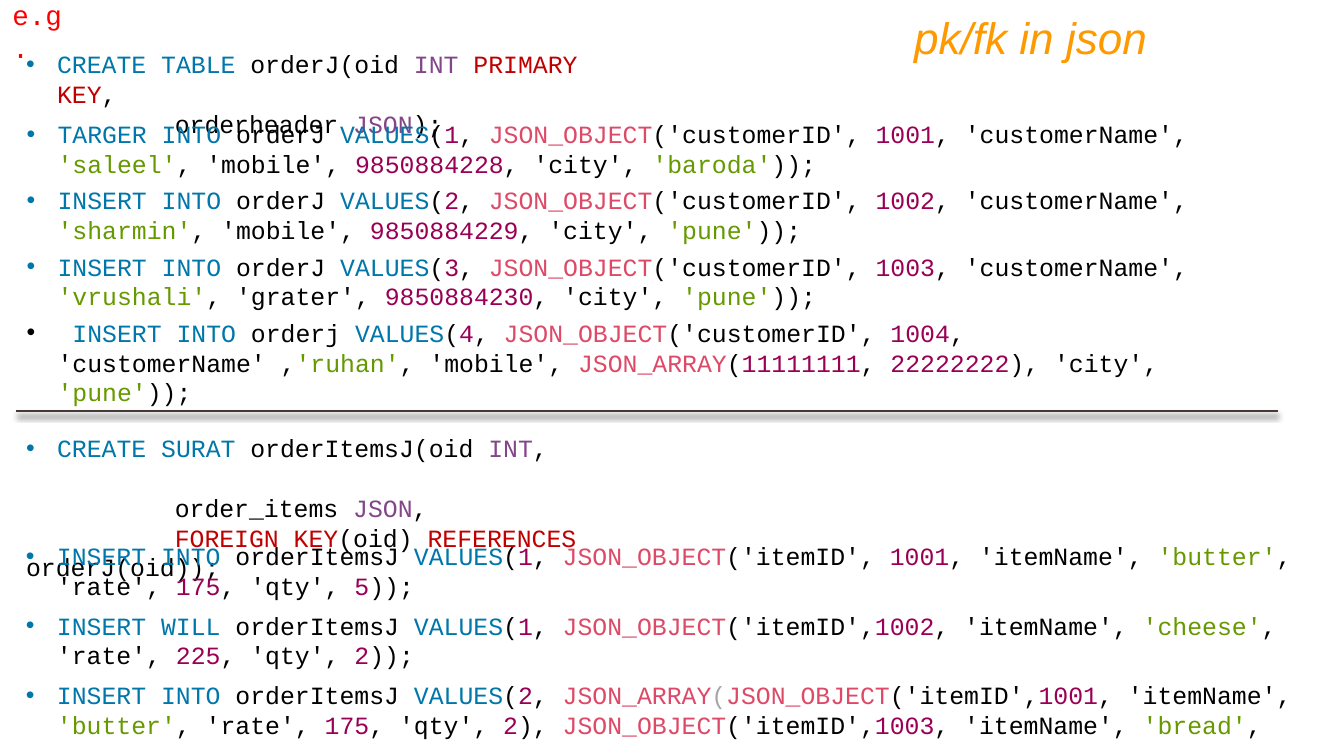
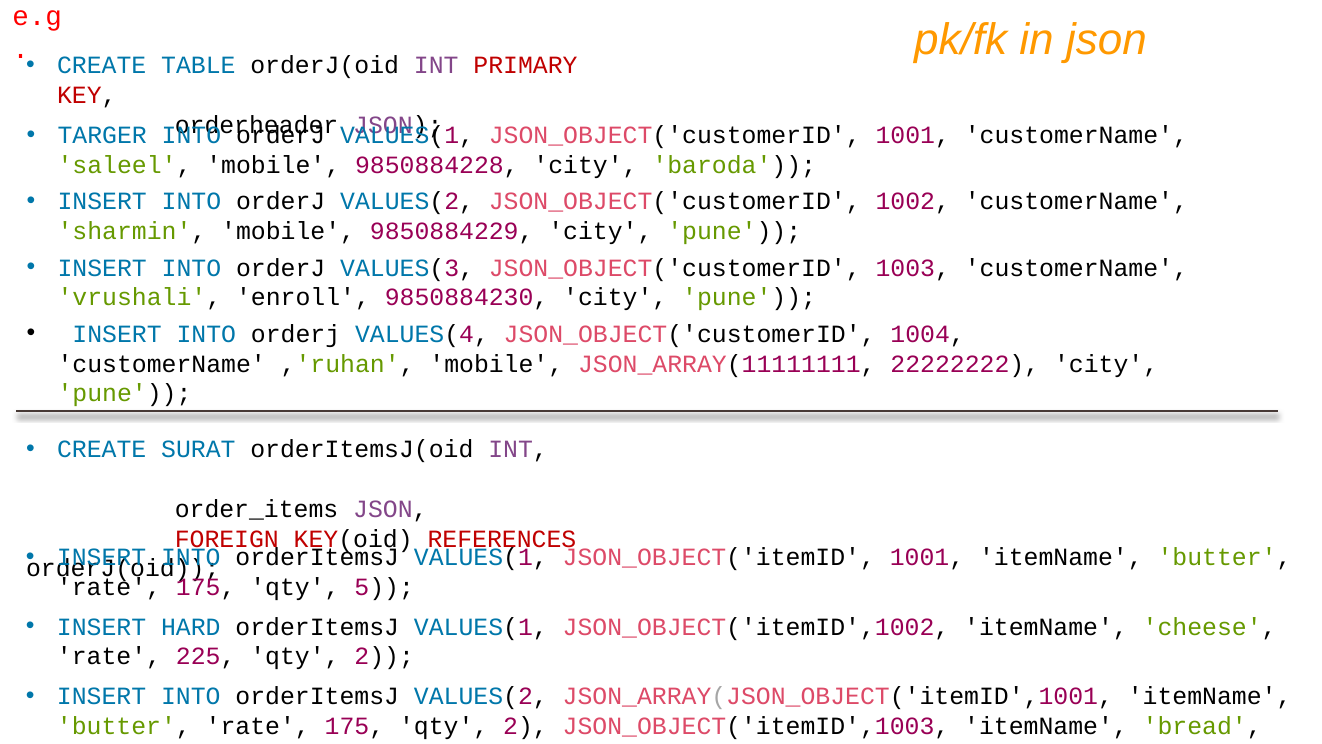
grater: grater -> enroll
WILL: WILL -> HARD
